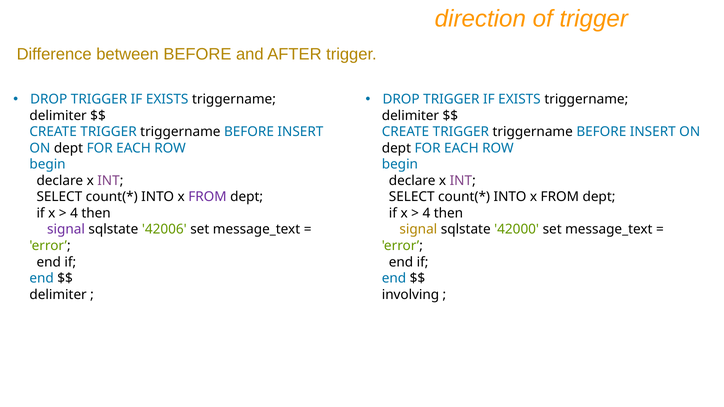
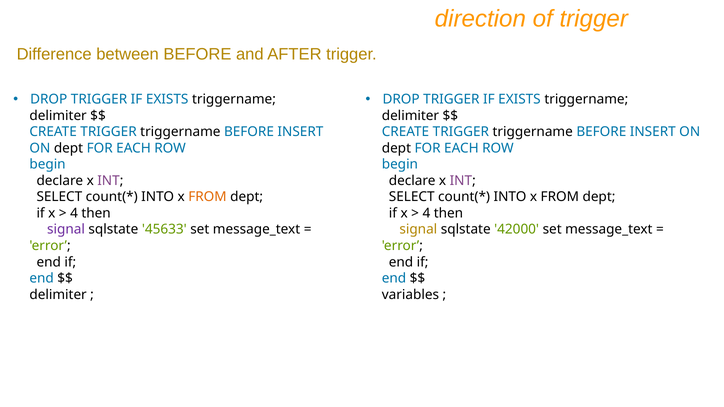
FROM at (207, 197) colour: purple -> orange
42006: 42006 -> 45633
involving: involving -> variables
